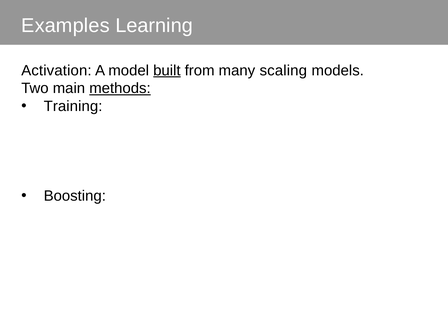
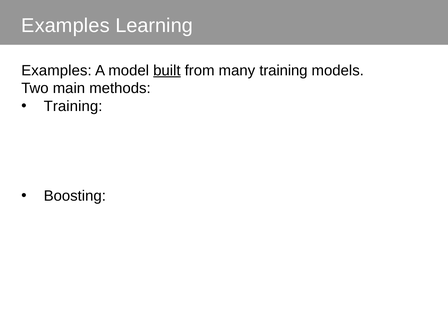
Activation at (56, 70): Activation -> Examples
many scaling: scaling -> training
methods underline: present -> none
